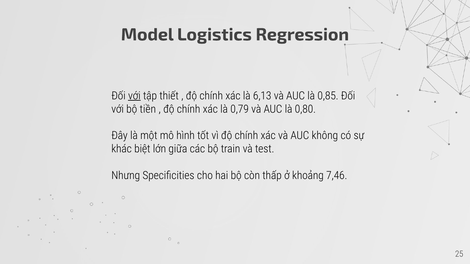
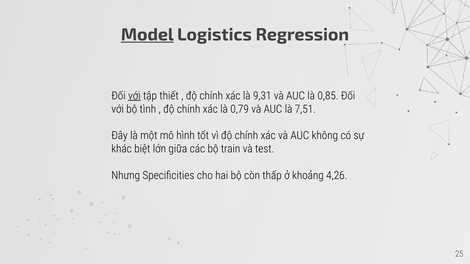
Model underline: none -> present
6,13: 6,13 -> 9,31
tiền: tiền -> tình
0,80: 0,80 -> 7,51
7,46: 7,46 -> 4,26
